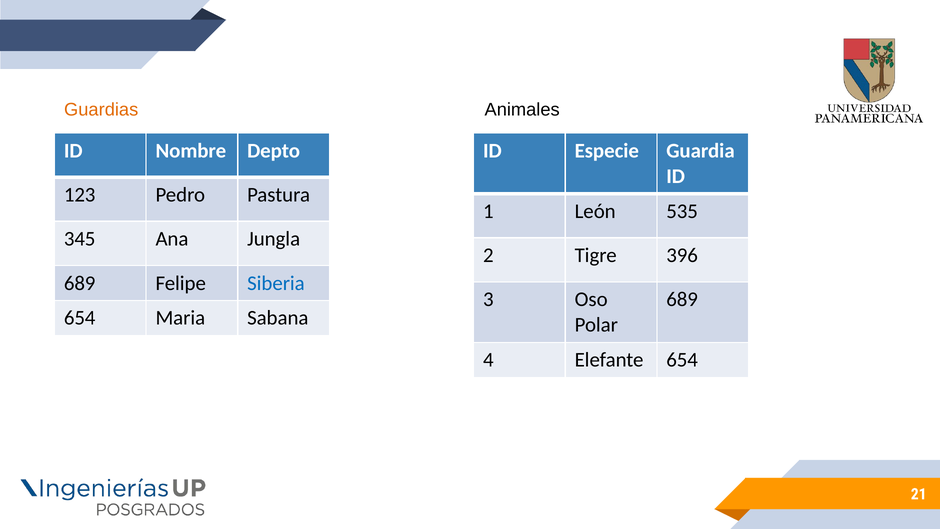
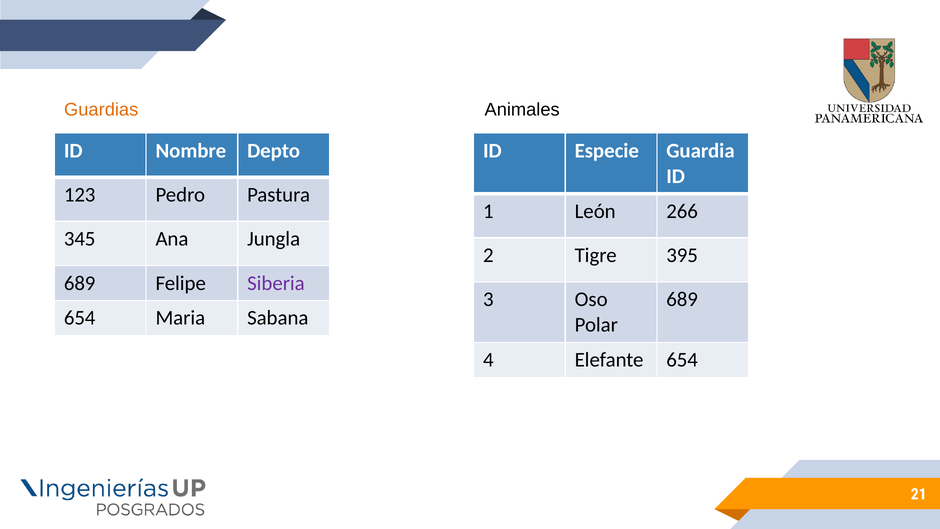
535: 535 -> 266
396: 396 -> 395
Siberia colour: blue -> purple
